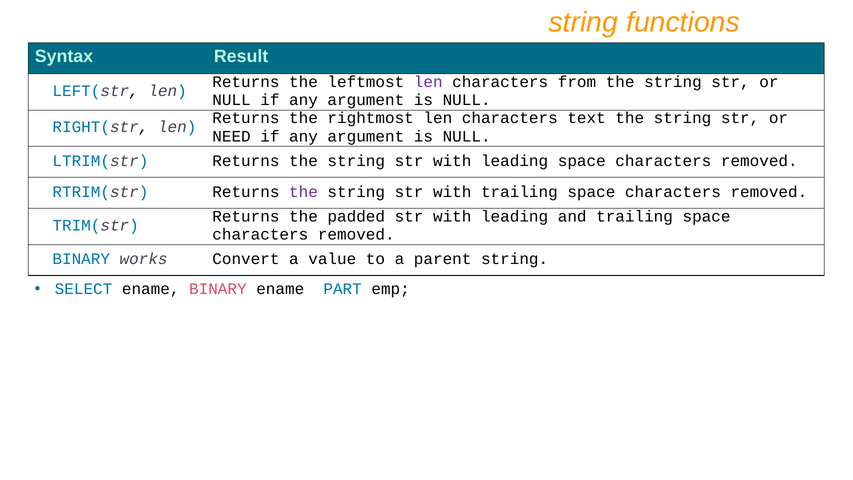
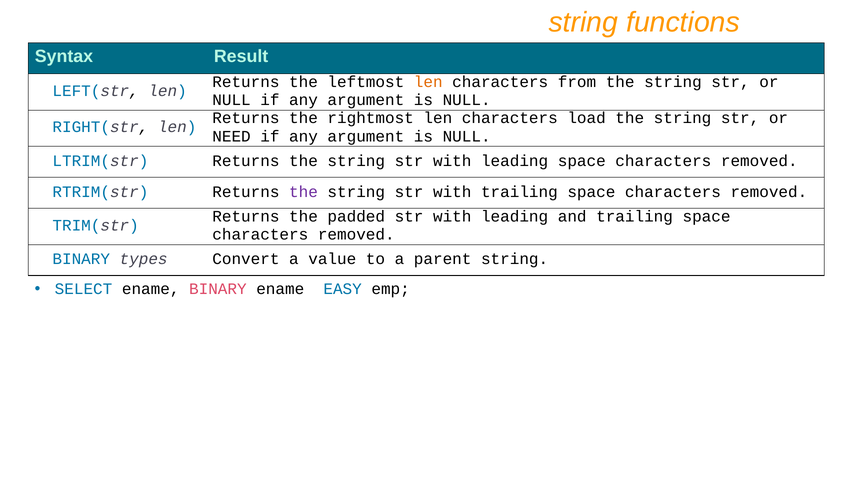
len at (428, 82) colour: purple -> orange
text: text -> load
works: works -> types
PART: PART -> EASY
